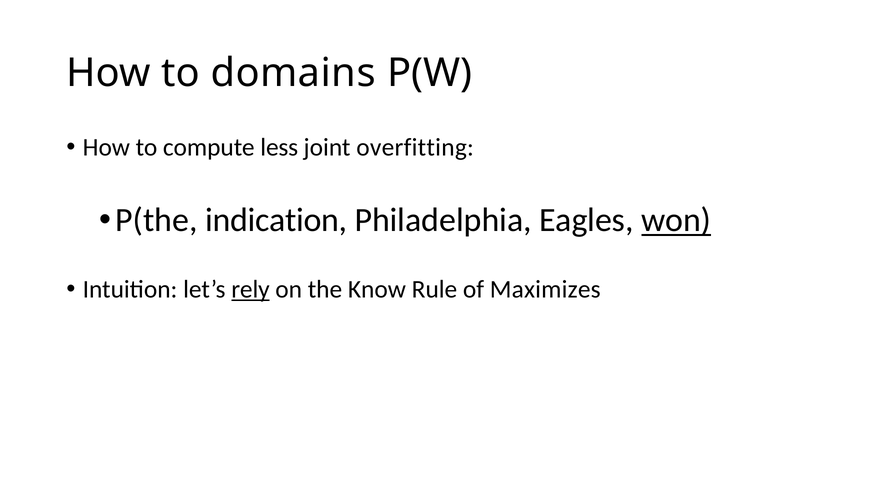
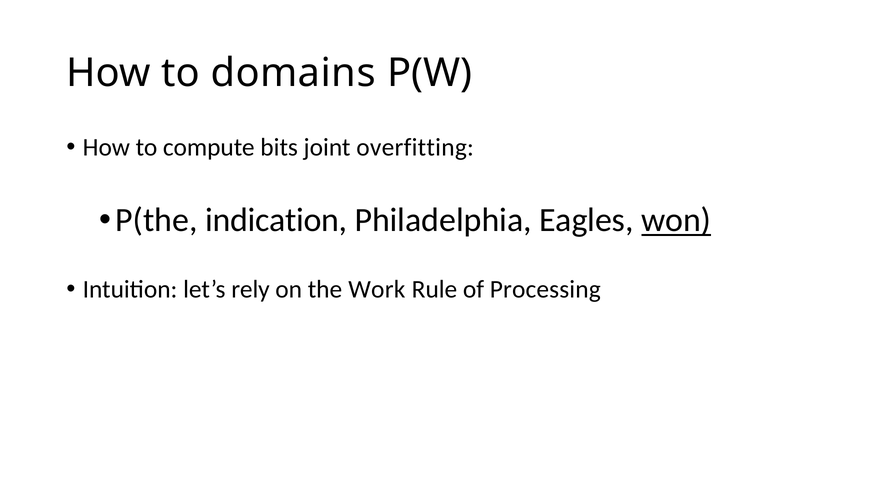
less: less -> bits
rely underline: present -> none
Know: Know -> Work
Maximizes: Maximizes -> Processing
